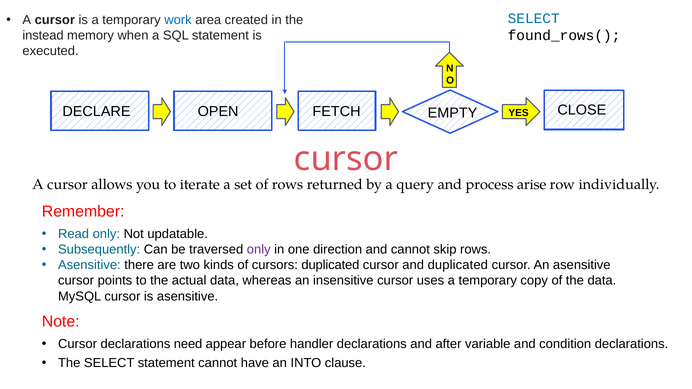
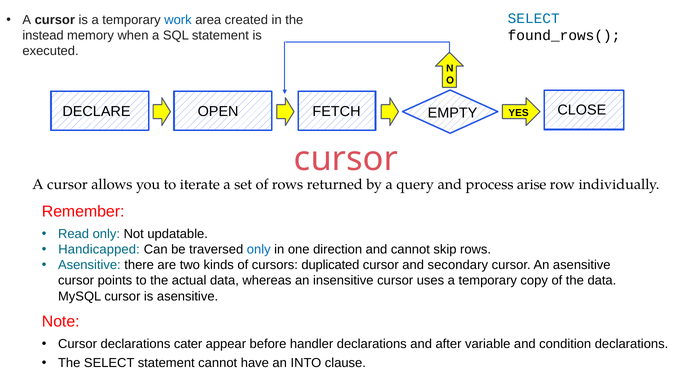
Subsequently: Subsequently -> Handicapped
only at (259, 250) colour: purple -> blue
and duplicated: duplicated -> secondary
need: need -> cater
